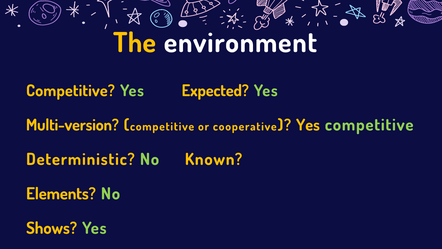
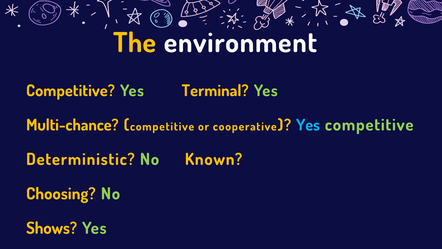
Expected: Expected -> Terminal
Multi-version: Multi-version -> Multi-chance
Yes at (308, 125) colour: yellow -> light blue
Elements: Elements -> Choosing
